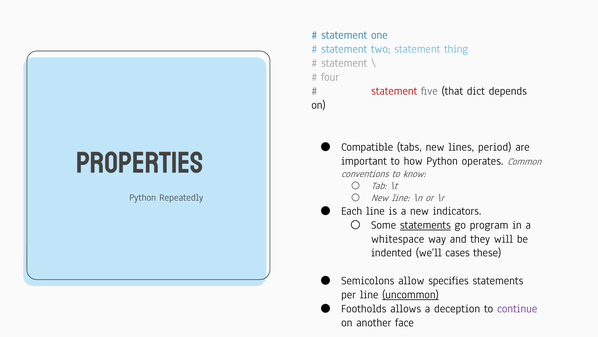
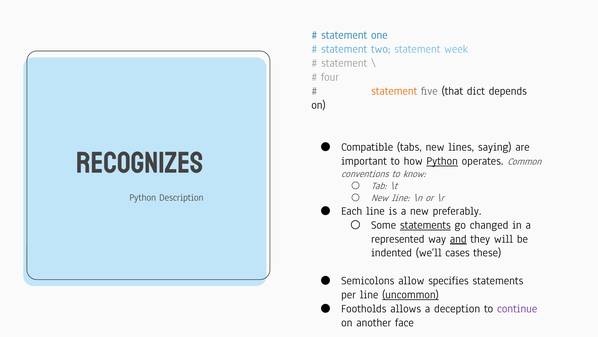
thing: thing -> week
statement at (394, 91) colour: red -> orange
period: period -> saying
Properties: Properties -> Recognizes
Python at (442, 161) underline: none -> present
Repeatedly: Repeatedly -> Description
indicators: indicators -> preferably
program: program -> changed
whitespace: whitespace -> represented
and underline: none -> present
